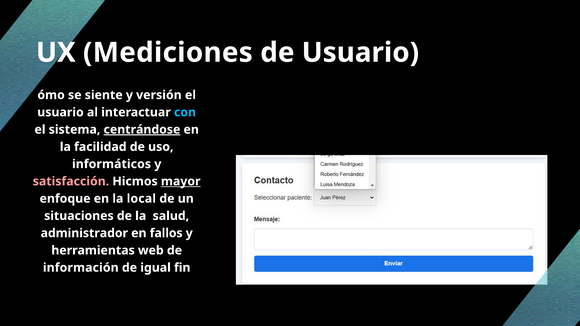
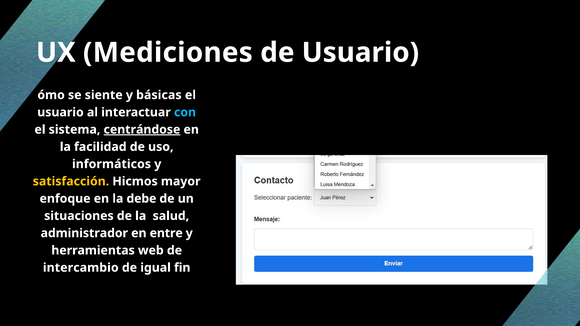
versión: versión -> básicas
satisfacción colour: pink -> yellow
mayor underline: present -> none
local: local -> debe
fallos: fallos -> entre
información: información -> intercambio
